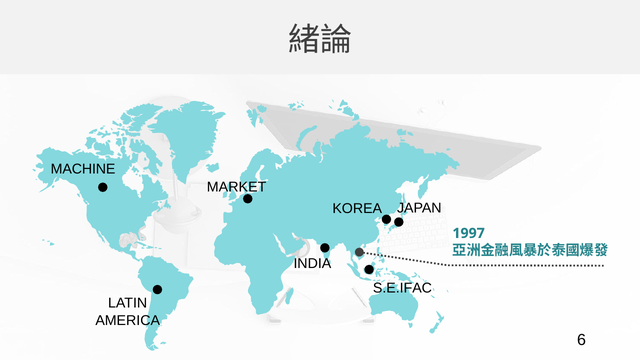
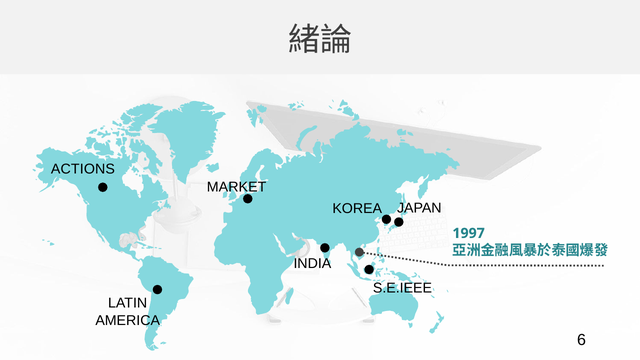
MACHINE: MACHINE -> ACTIONS
S.E.IFAC: S.E.IFAC -> S.E.IEEE
